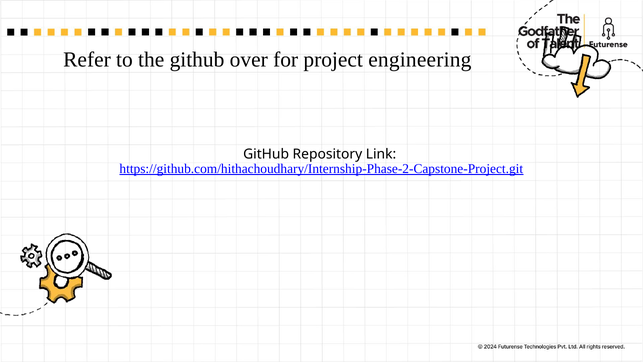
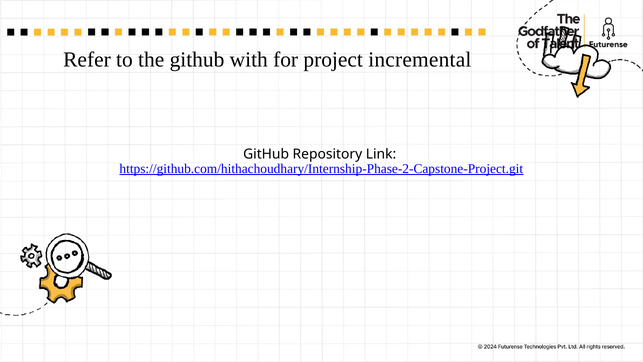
over: over -> with
engineering: engineering -> incremental
